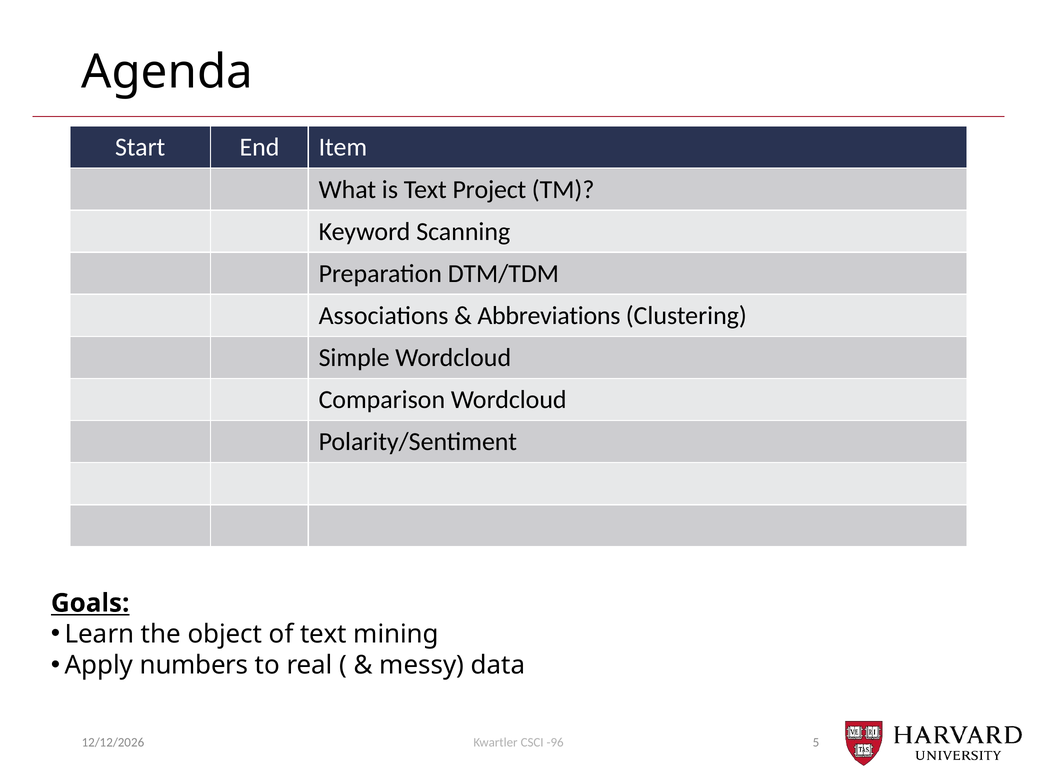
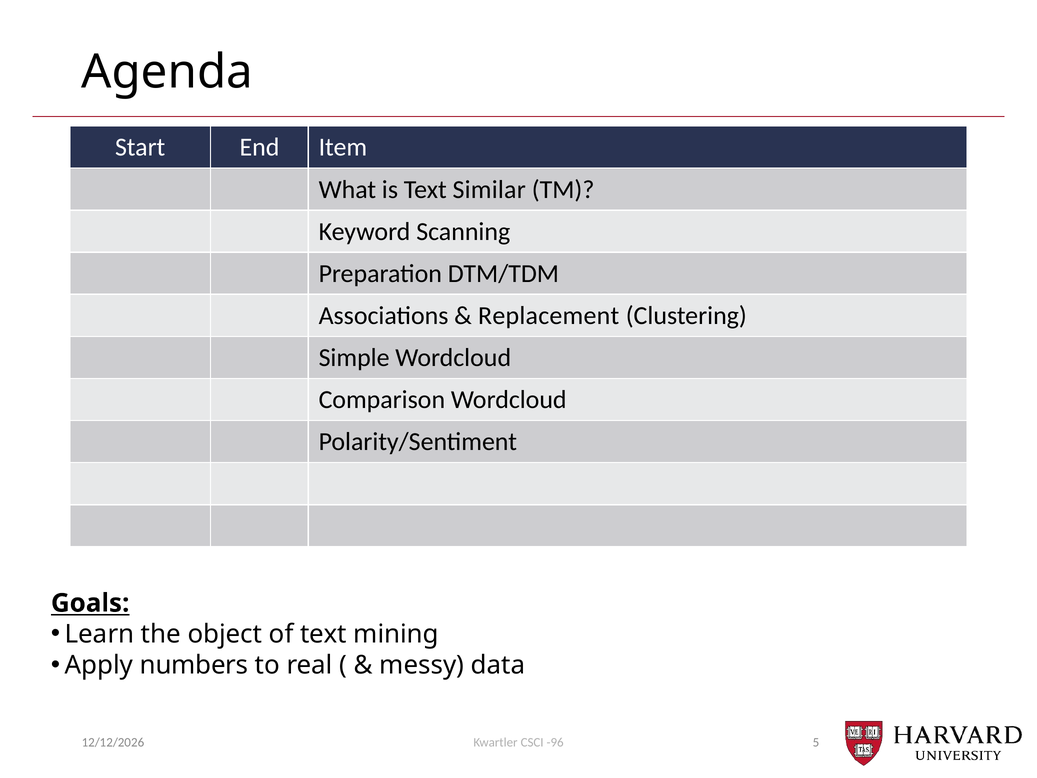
Project: Project -> Similar
Abbreviations: Abbreviations -> Replacement
